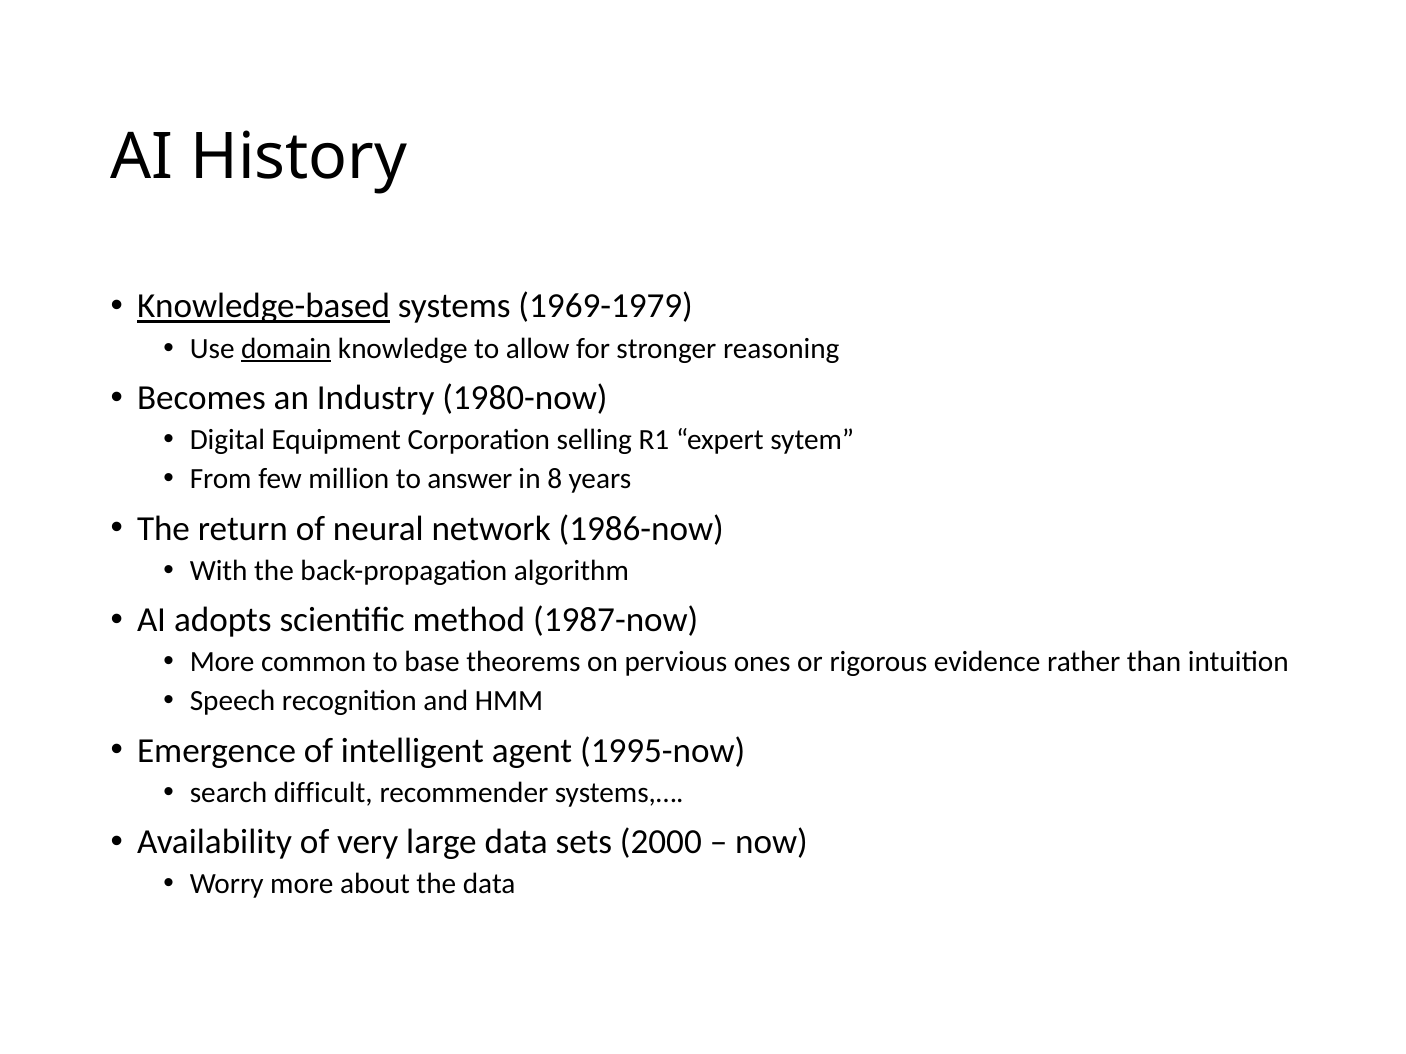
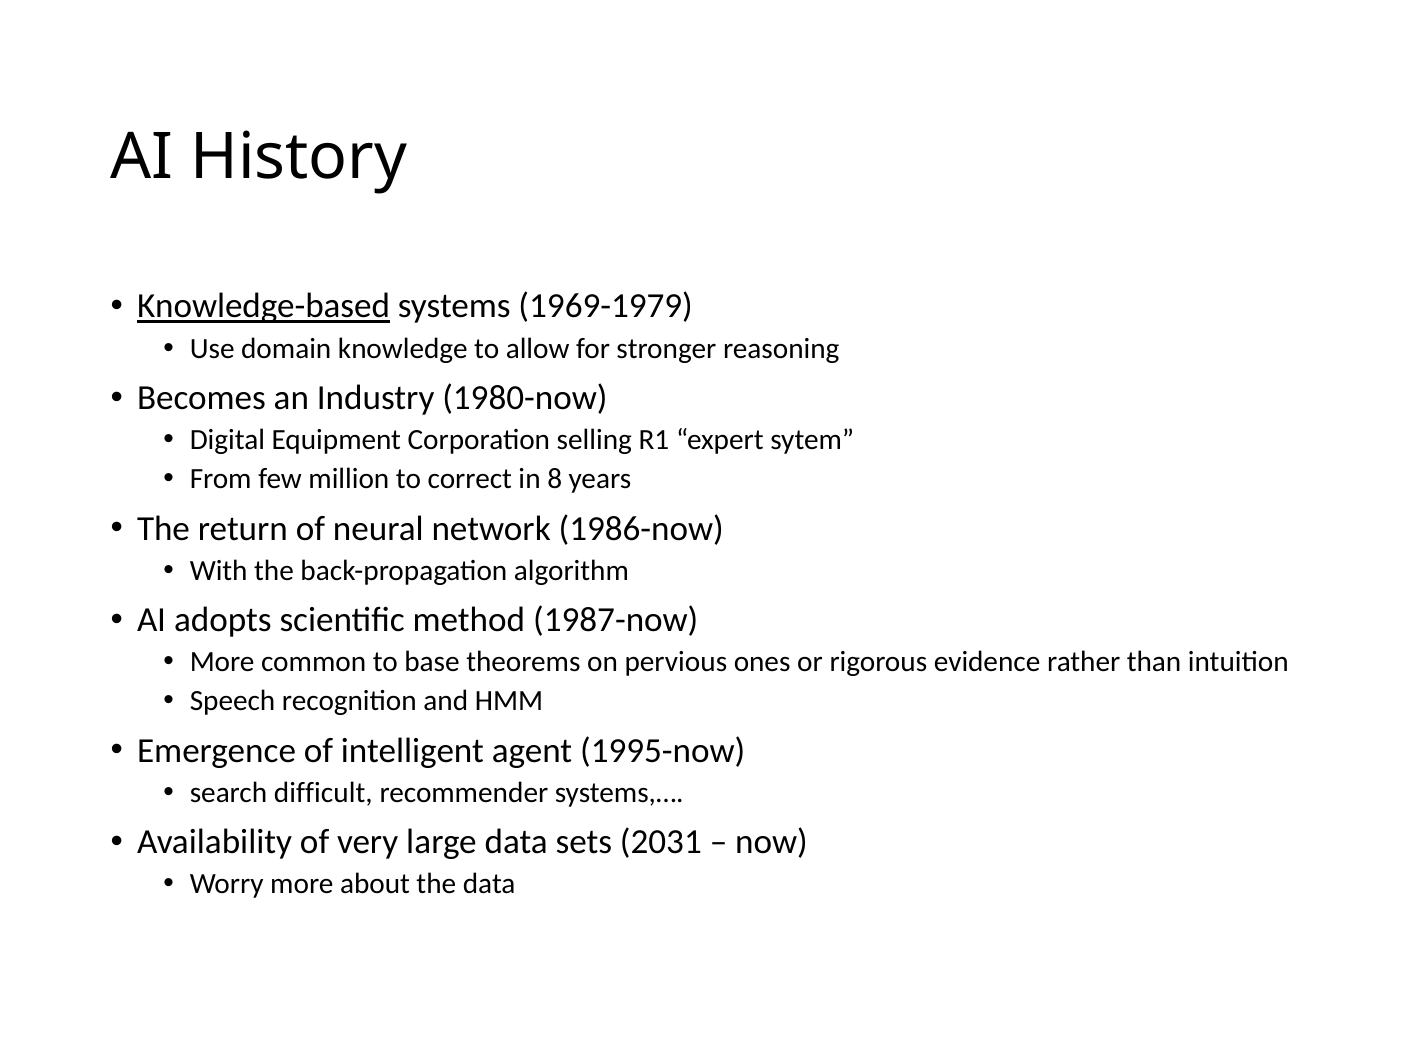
domain underline: present -> none
answer: answer -> correct
2000: 2000 -> 2031
